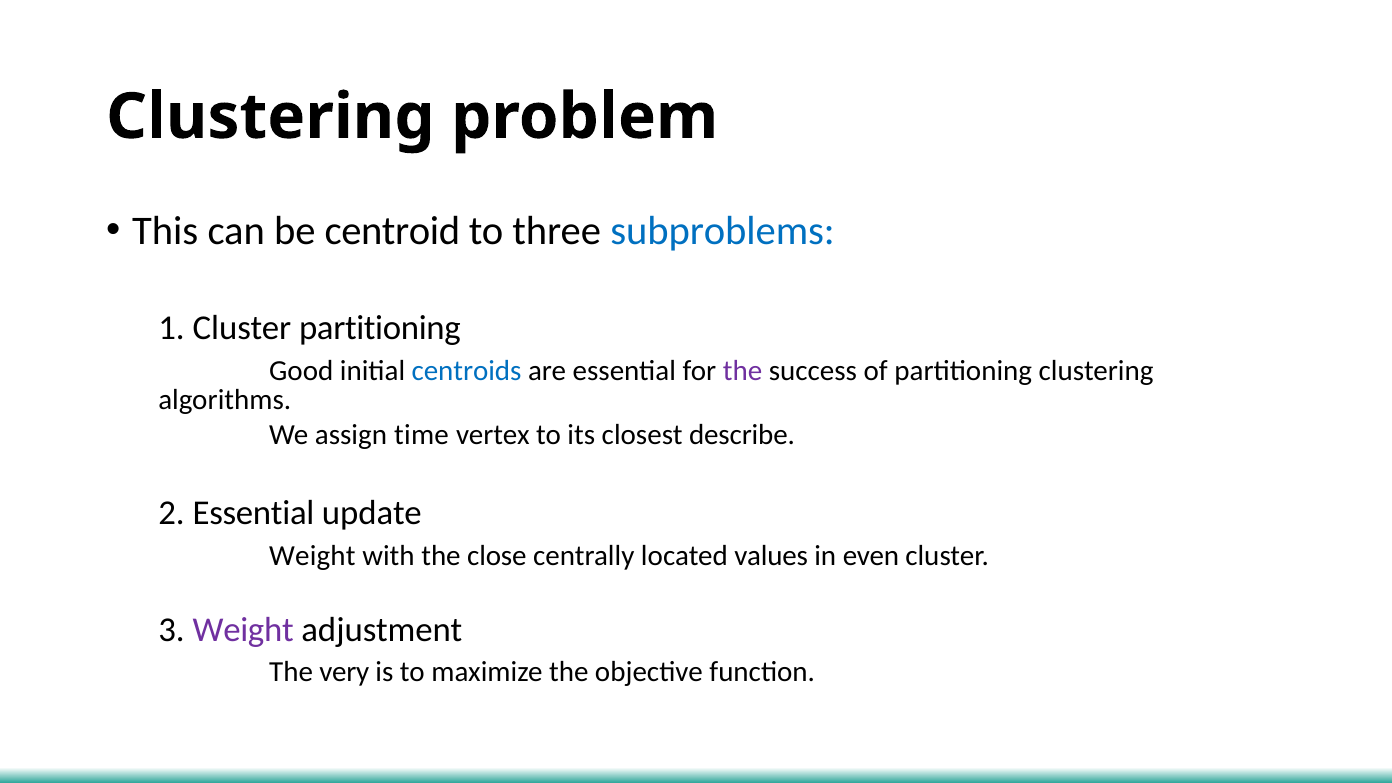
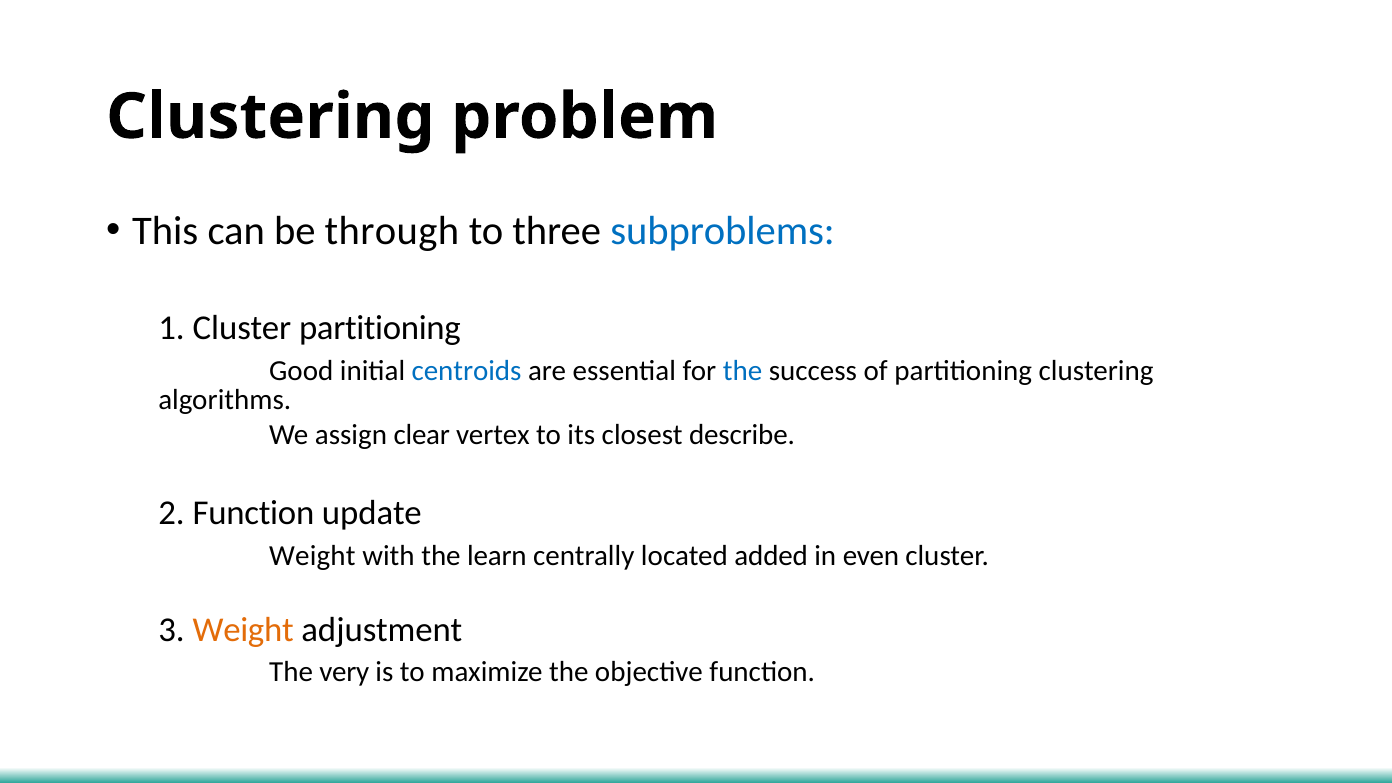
centroid: centroid -> through
the at (742, 371) colour: purple -> blue
time: time -> clear
2 Essential: Essential -> Function
close: close -> learn
values: values -> added
Weight at (243, 630) colour: purple -> orange
